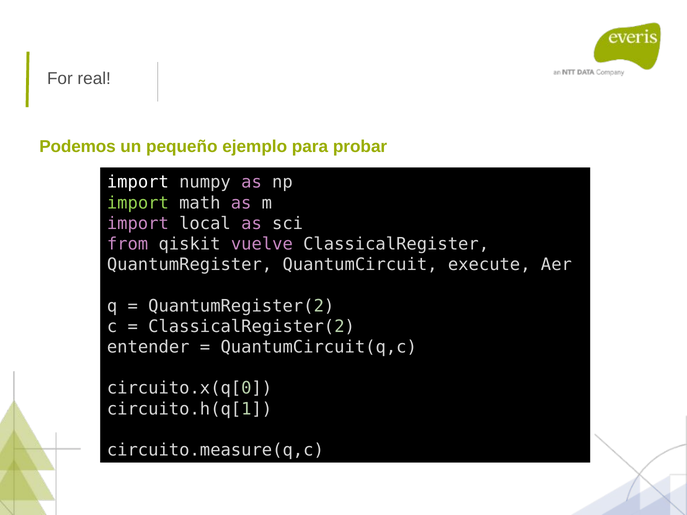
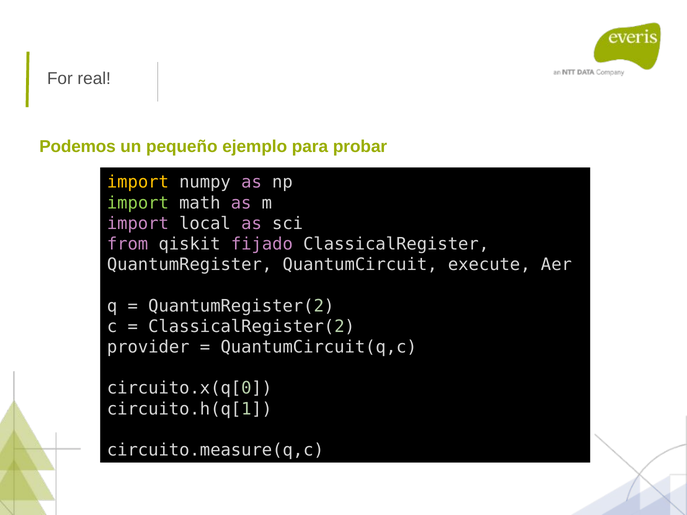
import at (138, 182) colour: white -> yellow
vuelve: vuelve -> fijado
entender: entender -> provider
